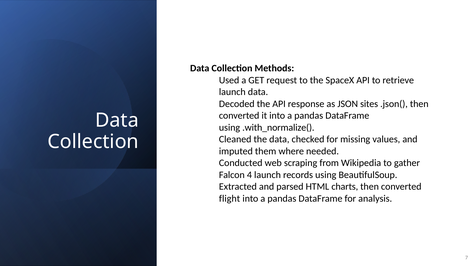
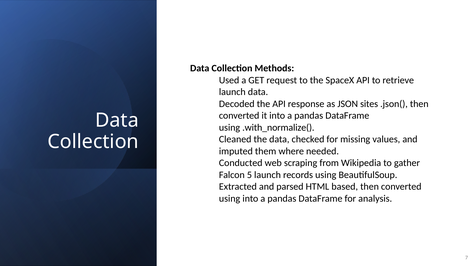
4: 4 -> 5
charts: charts -> based
flight at (230, 199): flight -> using
